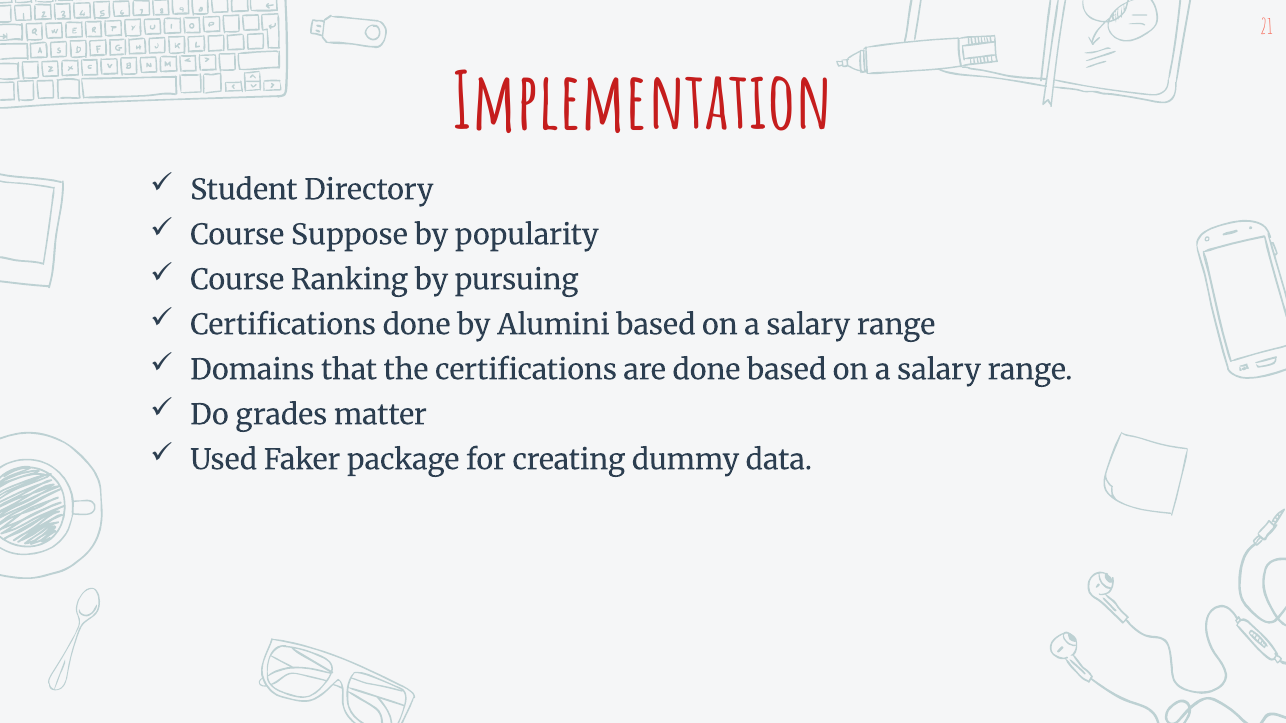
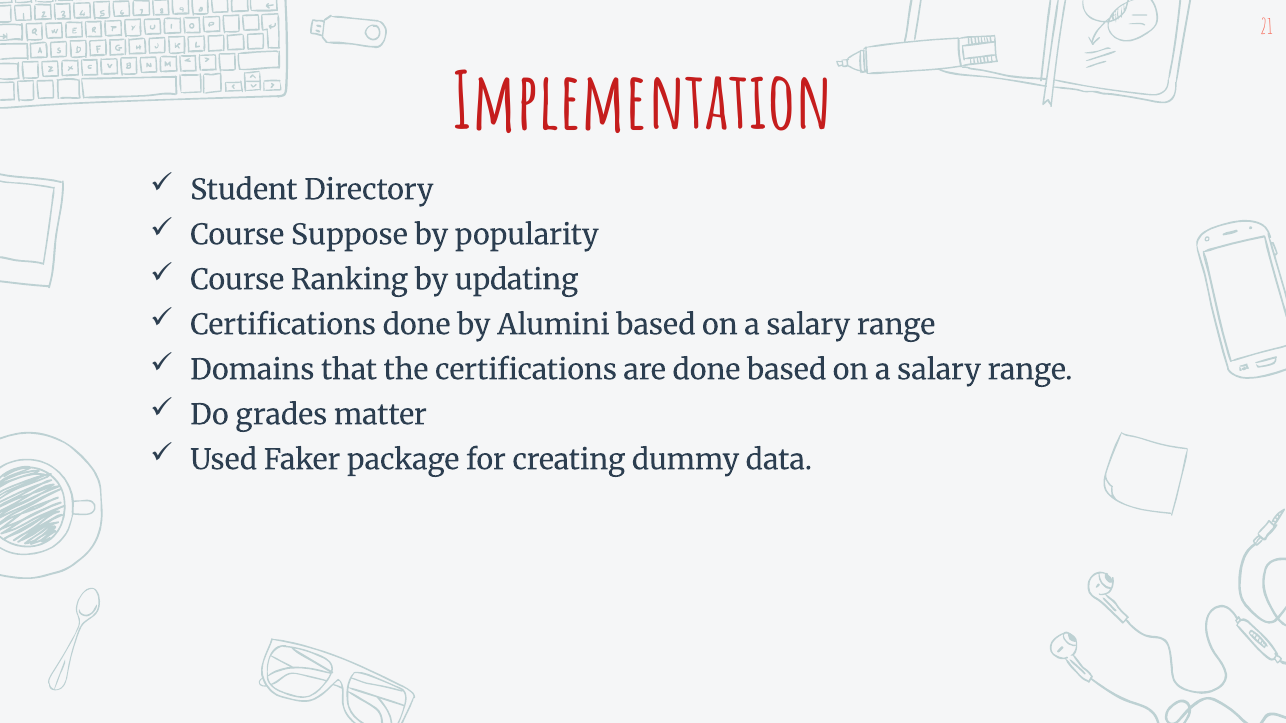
pursuing: pursuing -> updating
